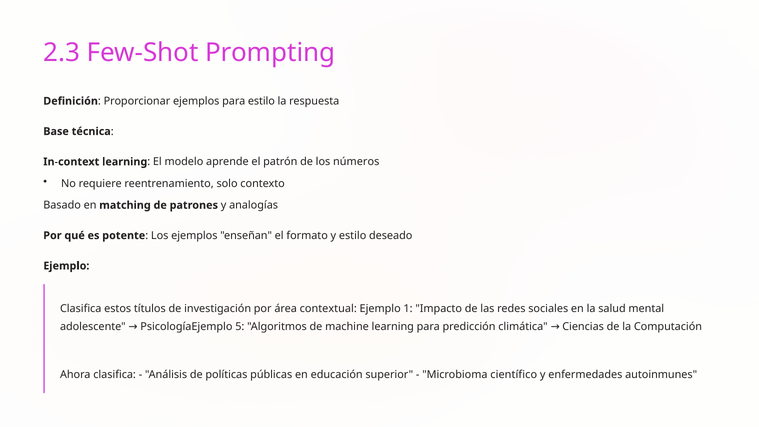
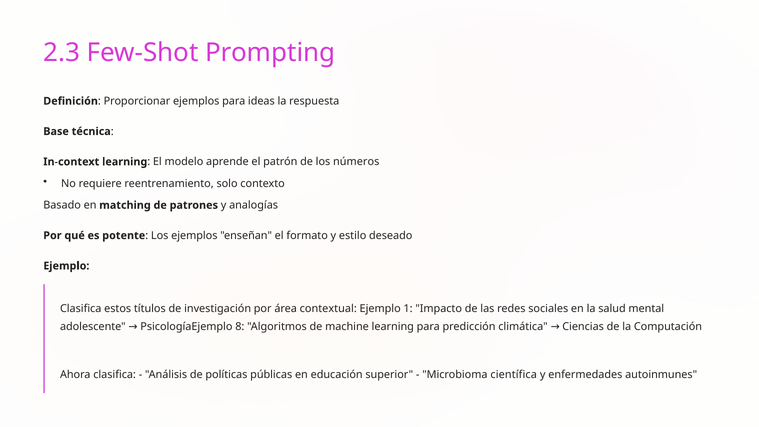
para estilo: estilo -> ideas
5: 5 -> 8
científico: científico -> científica
